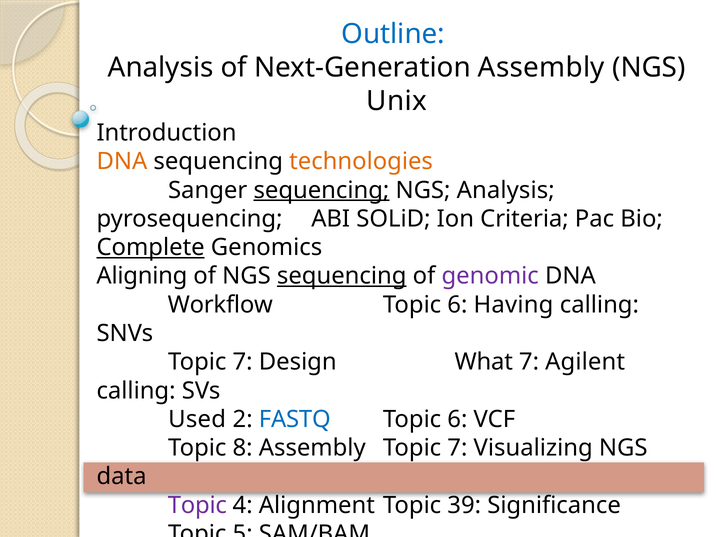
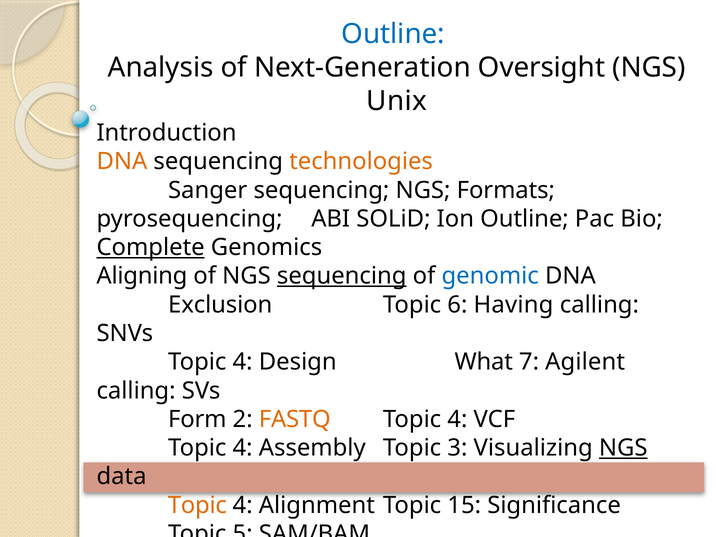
Next-Generation Assembly: Assembly -> Oversight
sequencing at (321, 190) underline: present -> none
NGS Analysis: Analysis -> Formats
Ion Criteria: Criteria -> Outline
genomic colour: purple -> blue
Workflow: Workflow -> Exclusion
7 at (243, 362): 7 -> 4
Used: Used -> Form
FASTQ colour: blue -> orange
6 at (457, 419): 6 -> 4
8 at (243, 448): 8 -> 4
Assembly Topic 7: 7 -> 3
NGS at (623, 448) underline: none -> present
Topic at (197, 505) colour: purple -> orange
39: 39 -> 15
